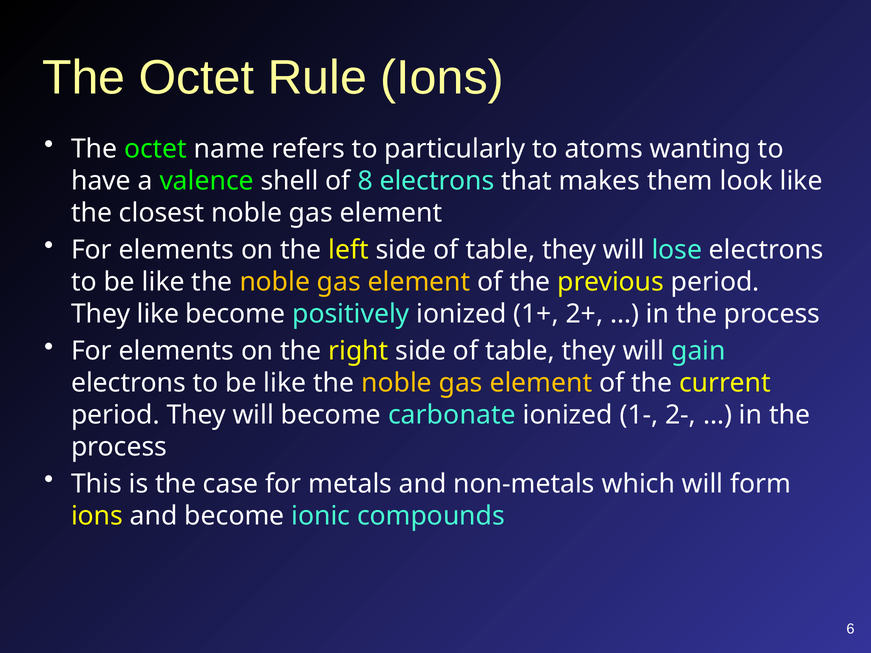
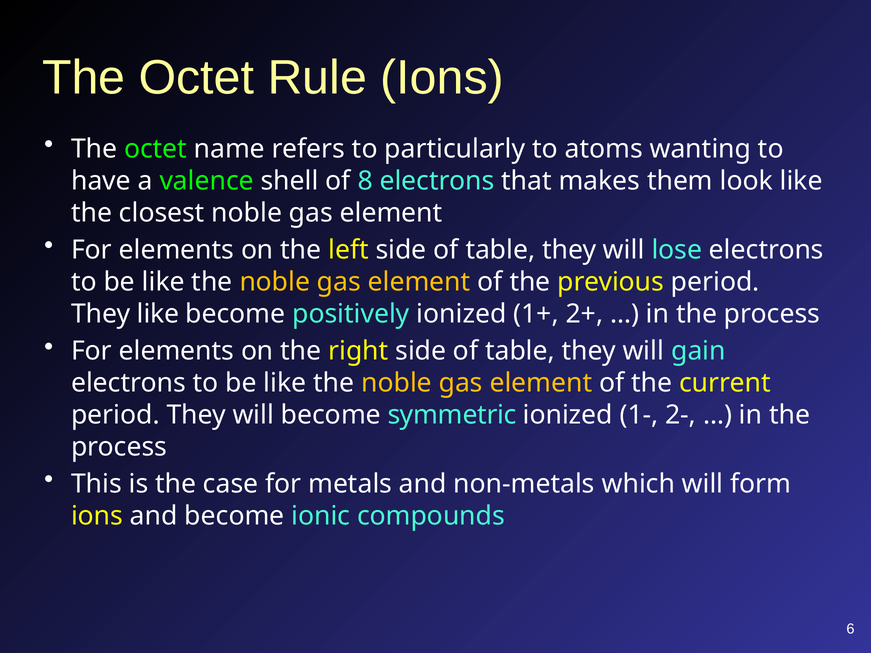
carbonate: carbonate -> symmetric
